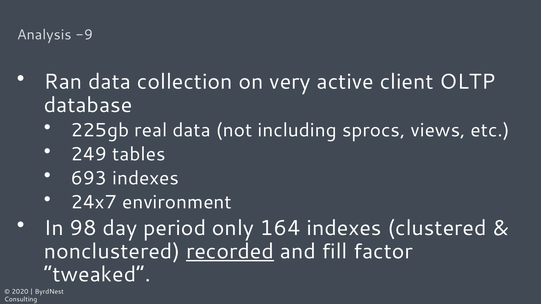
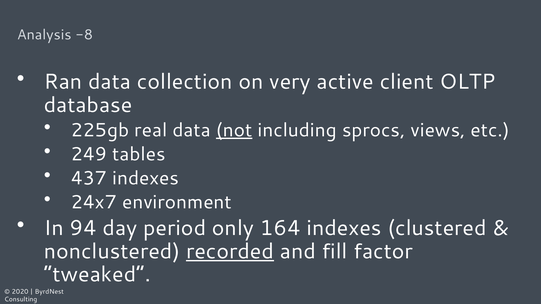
-9: -9 -> -8
not underline: none -> present
693: 693 -> 437
98: 98 -> 94
